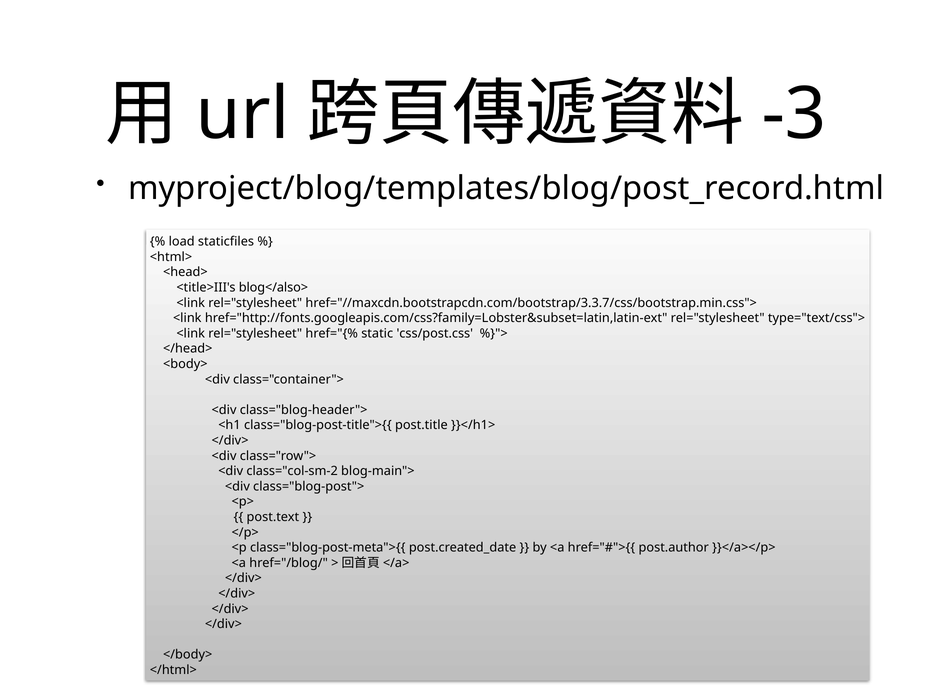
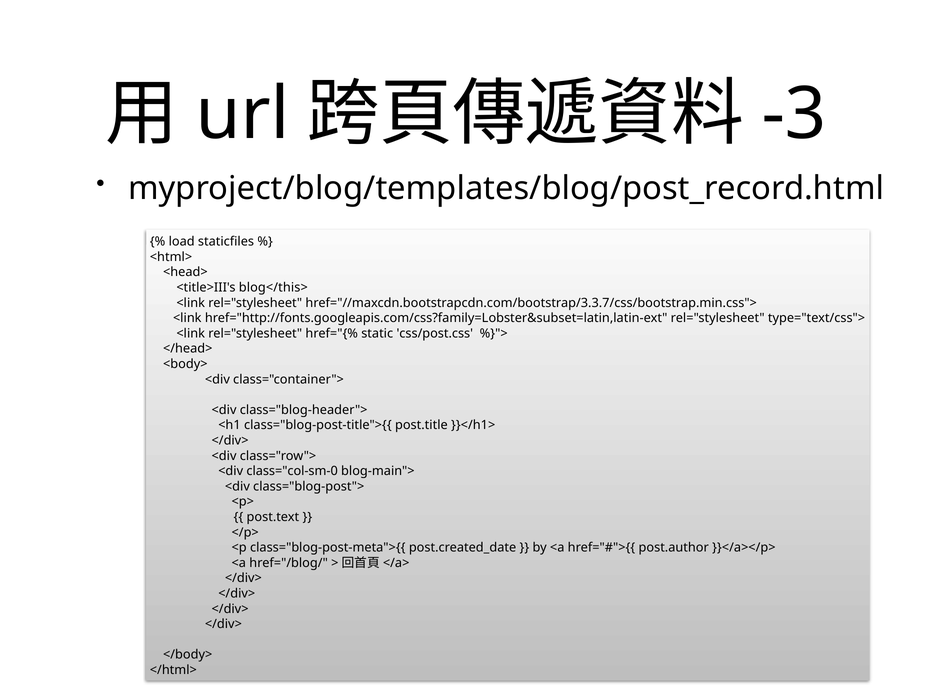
blog</also>: blog</also> -> blog</this>
class="col-sm-2: class="col-sm-2 -> class="col-sm-0
